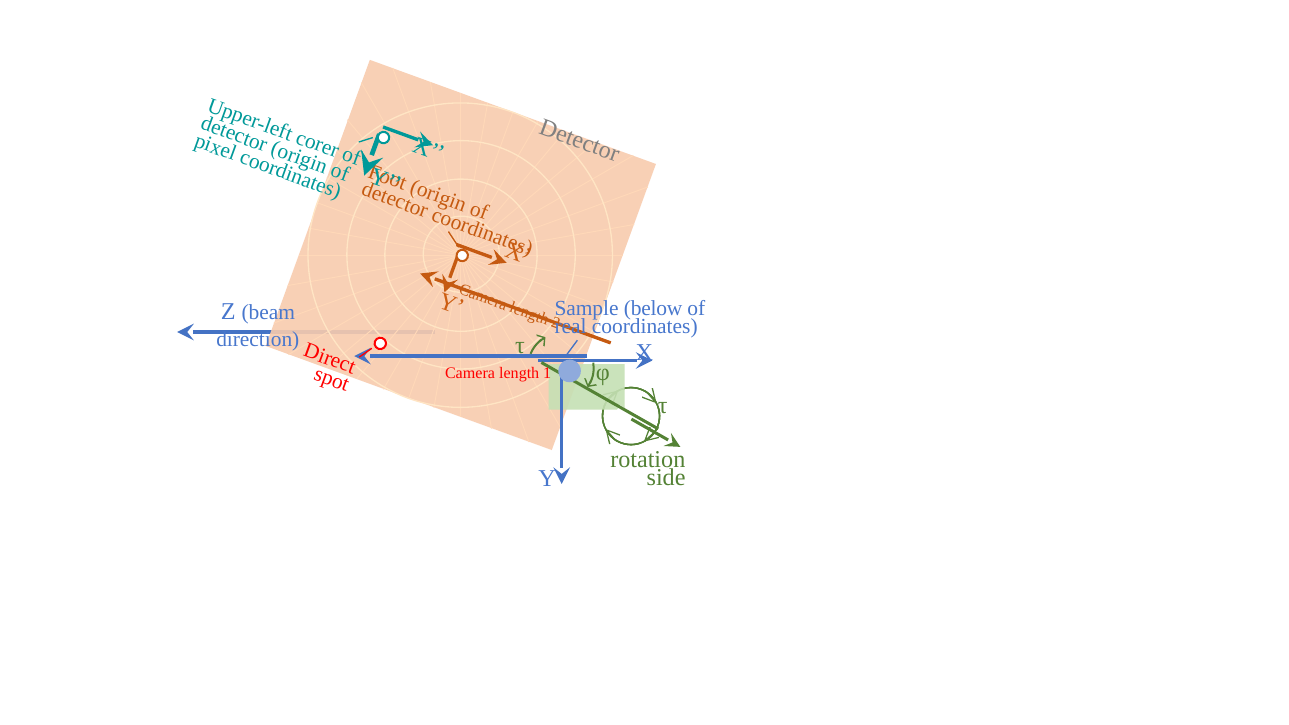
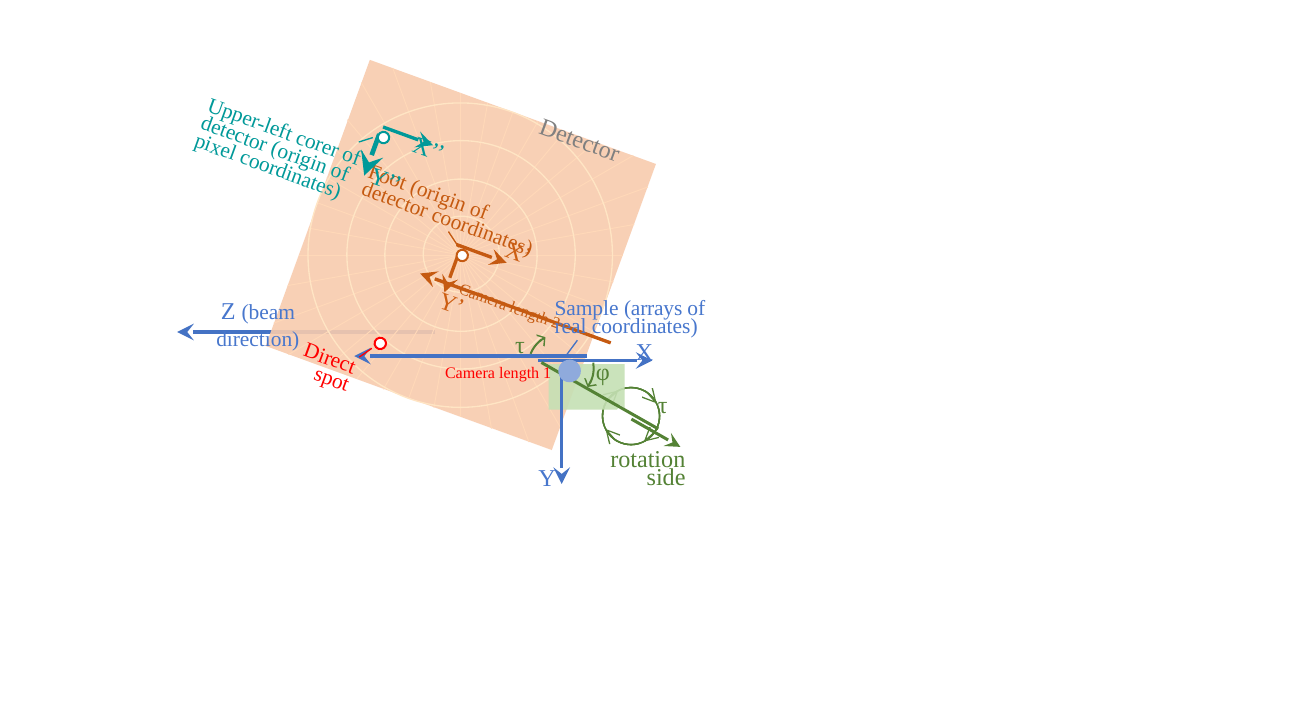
below: below -> arrays
